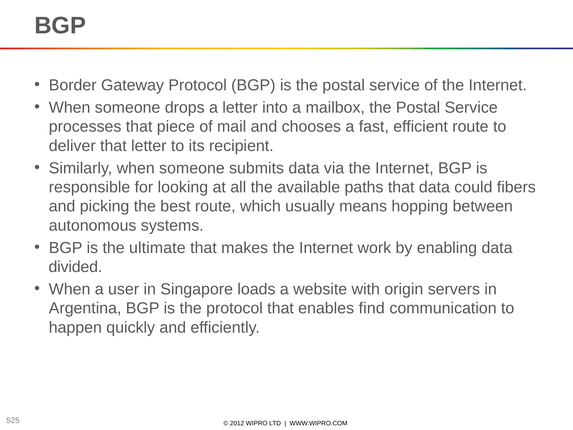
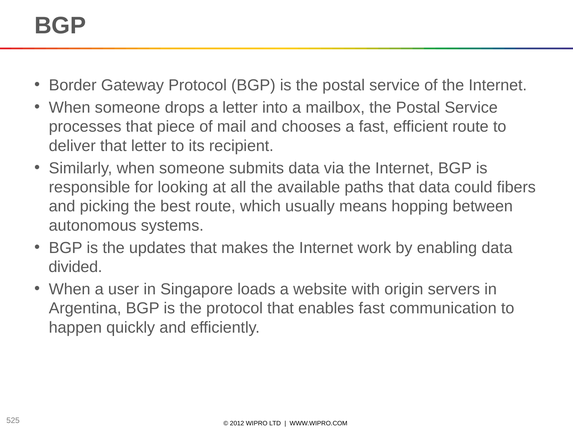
ultimate: ultimate -> updates
enables find: find -> fast
